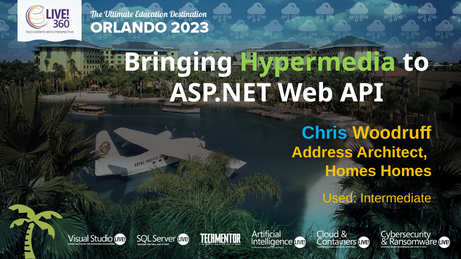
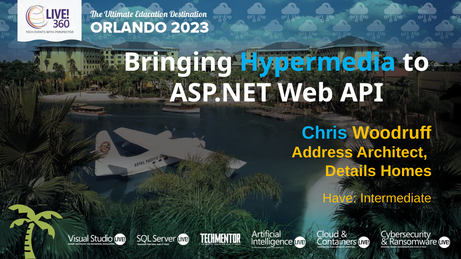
Hypermedia colour: light green -> light blue
Homes at (351, 171): Homes -> Details
Used: Used -> Have
